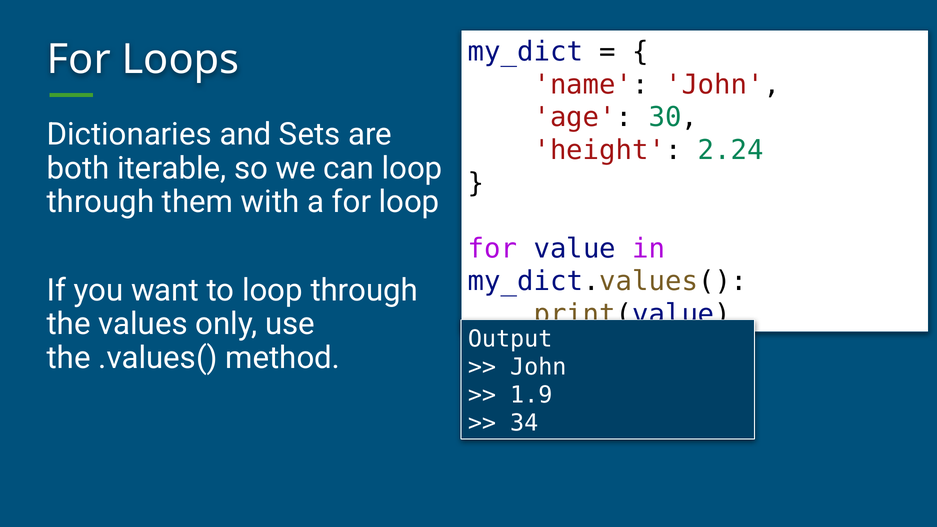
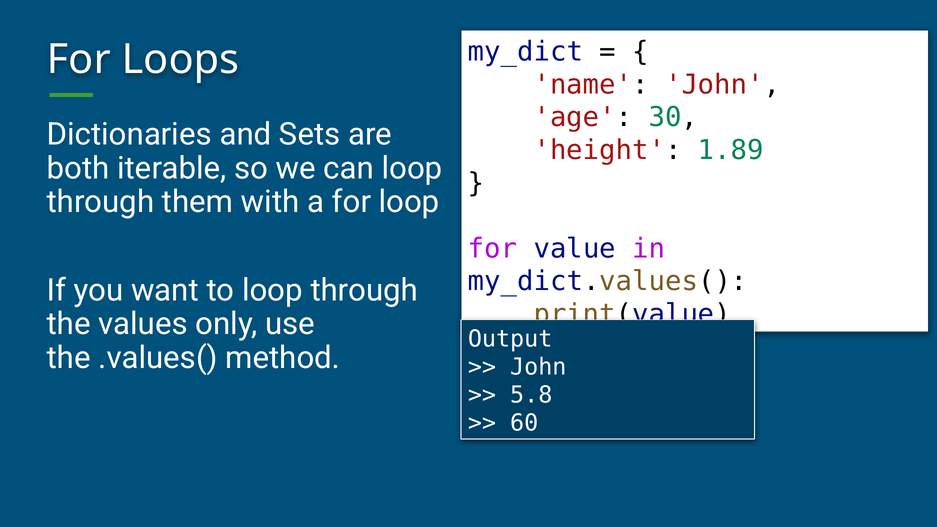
2.24: 2.24 -> 1.89
1.9: 1.9 -> 5.8
34: 34 -> 60
